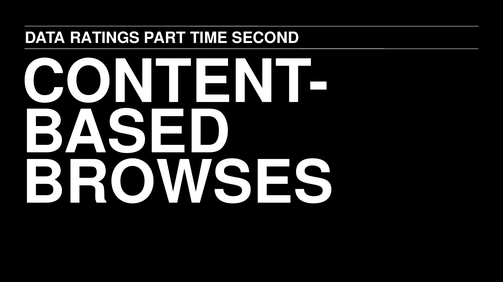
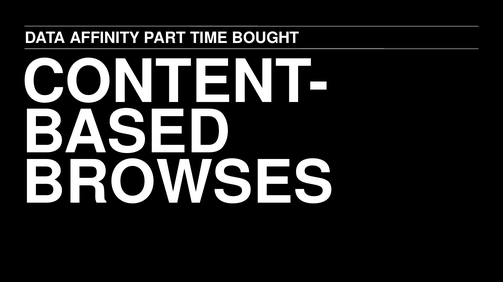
RATINGS: RATINGS -> AFFINITY
SECOND: SECOND -> BOUGHT
